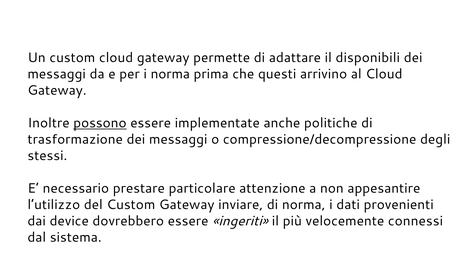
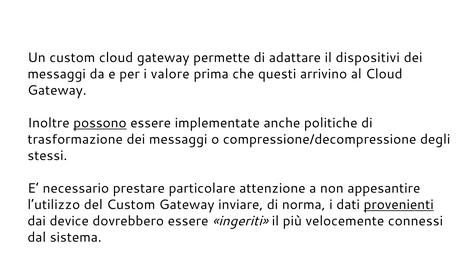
disponibili: disponibili -> dispositivi
i norma: norma -> valore
provenienti underline: none -> present
